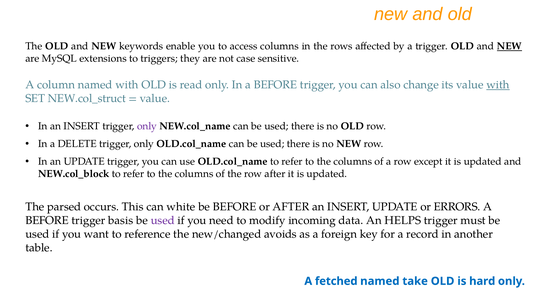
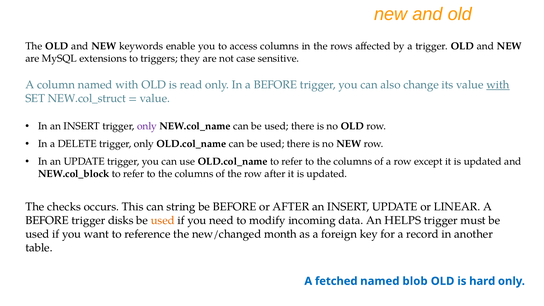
NEW at (509, 46) underline: present -> none
parsed: parsed -> checks
white: white -> string
ERRORS: ERRORS -> LINEAR
basis: basis -> disks
used at (163, 220) colour: purple -> orange
avoids: avoids -> month
take: take -> blob
